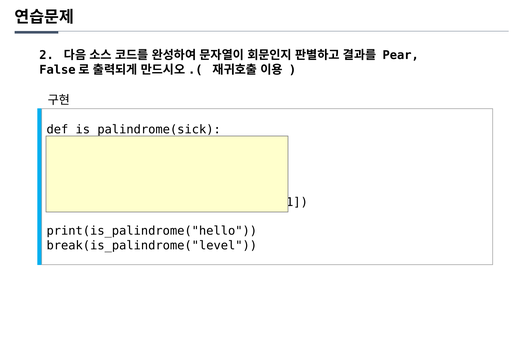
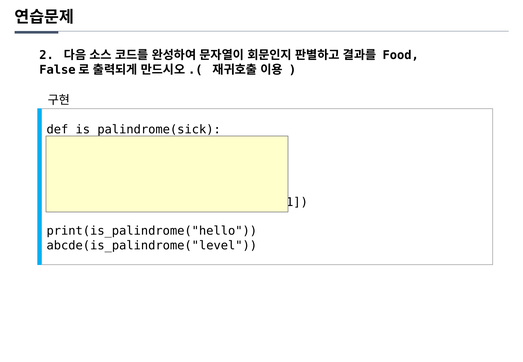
Pear: Pear -> Food
break(is_palindrome("level: break(is_palindrome("level -> abcde(is_palindrome("level
